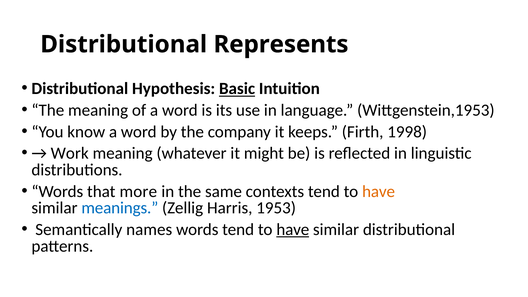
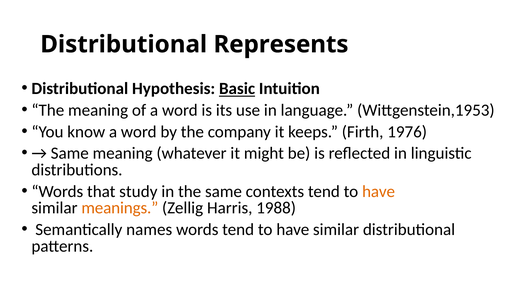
1998: 1998 -> 1976
Work at (70, 153): Work -> Same
more: more -> study
meanings colour: blue -> orange
1953: 1953 -> 1988
have at (293, 230) underline: present -> none
